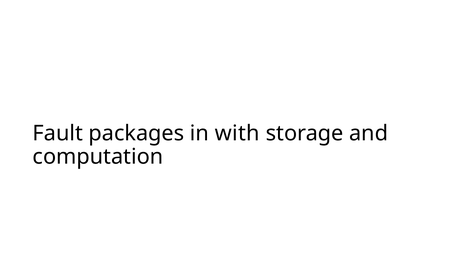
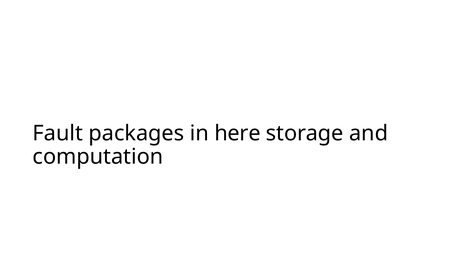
with: with -> here
